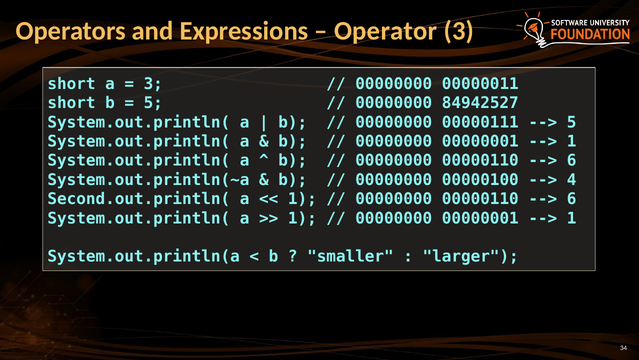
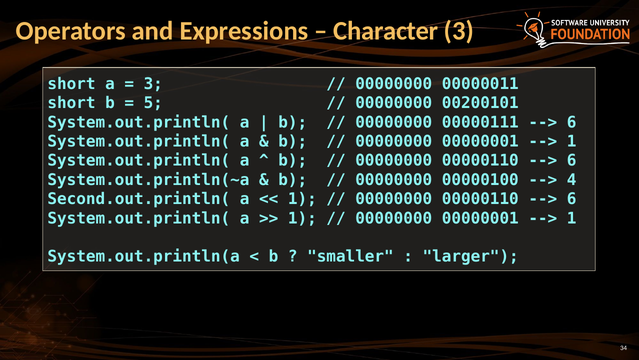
Operator: Operator -> Character
84942527: 84942527 -> 00200101
5 at (572, 122): 5 -> 6
